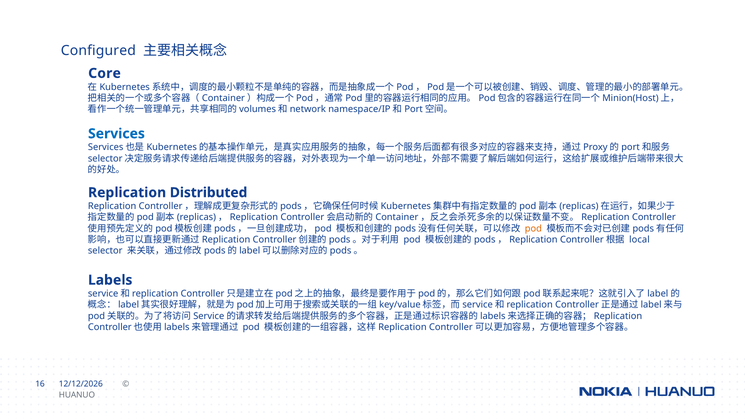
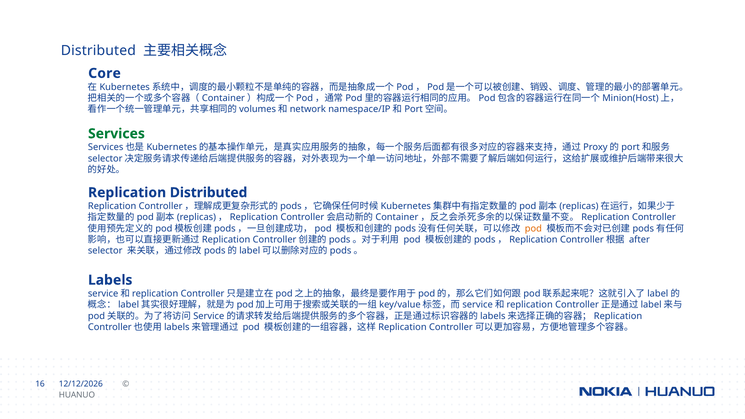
Configured at (98, 51): Configured -> Distributed
Services colour: blue -> green
local: local -> after
